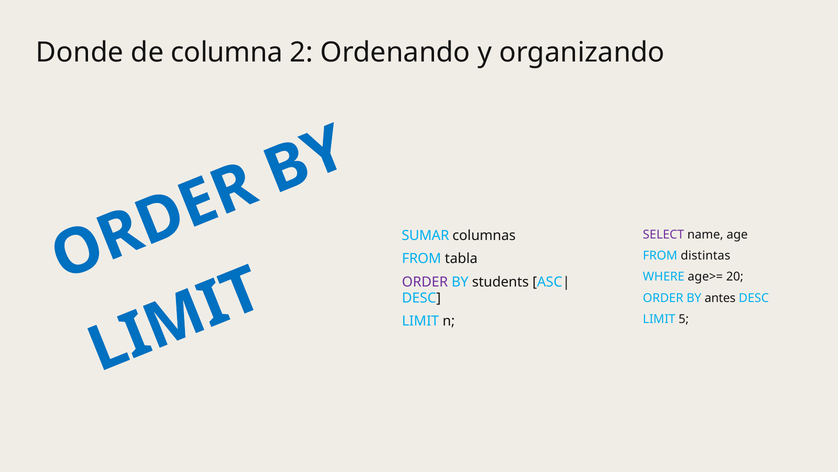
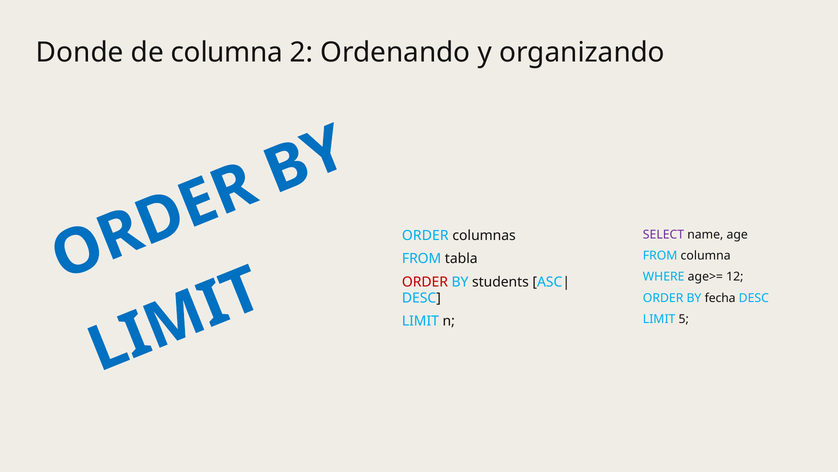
SUMAR at (425, 235): SUMAR -> ORDER
FROM distintas: distintas -> columna
20: 20 -> 12
ORDER at (425, 282) colour: purple -> red
antes: antes -> fecha
